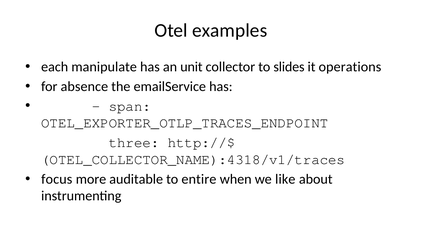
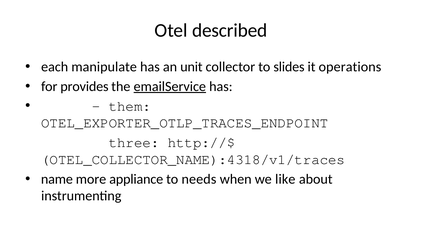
examples: examples -> described
absence: absence -> provides
emailService underline: none -> present
span: span -> them
focus: focus -> name
auditable: auditable -> appliance
entire: entire -> needs
